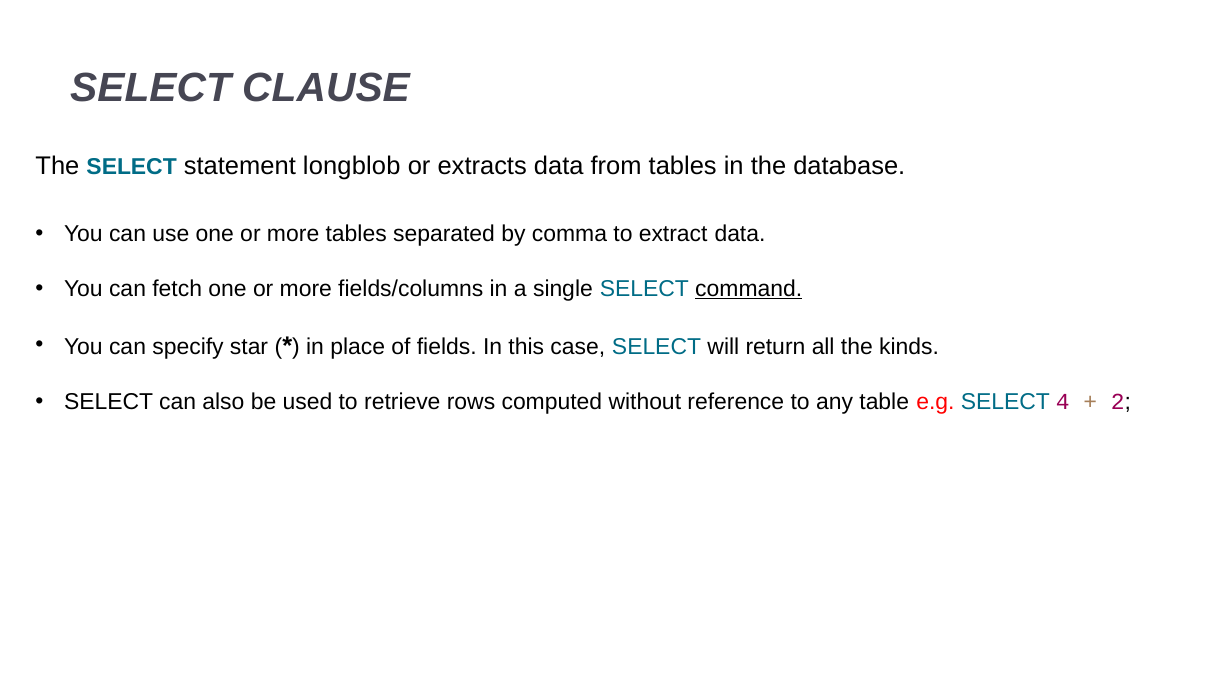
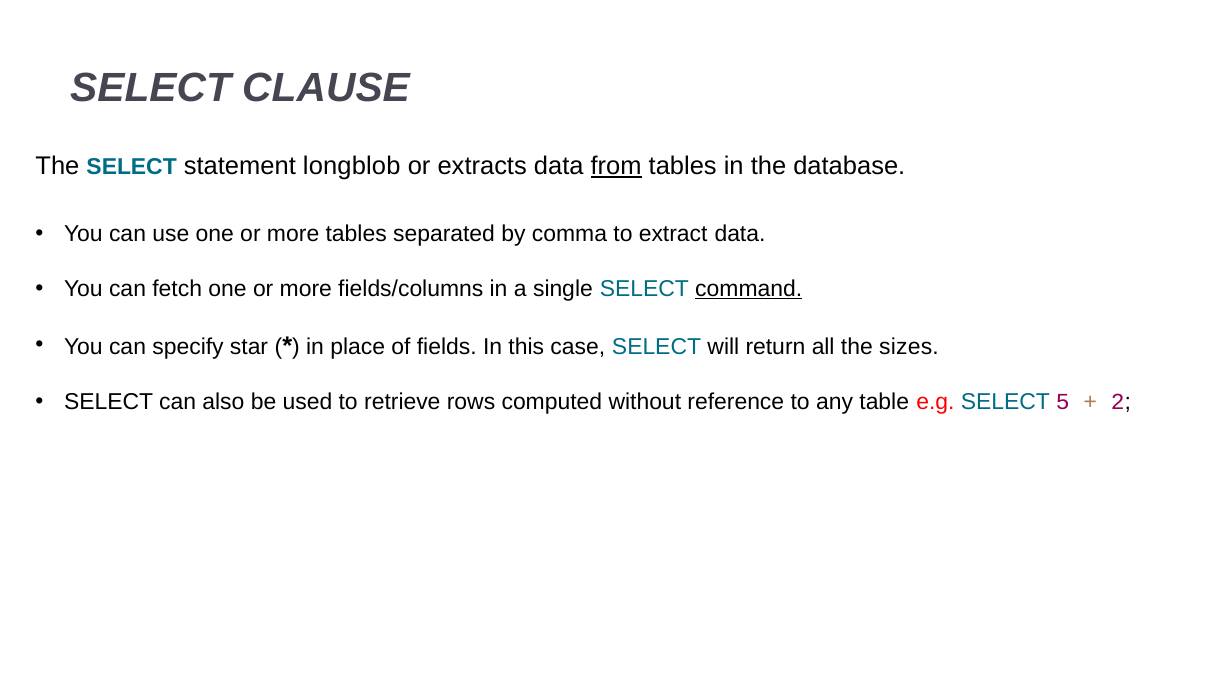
from underline: none -> present
kinds: kinds -> sizes
4: 4 -> 5
